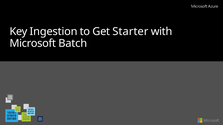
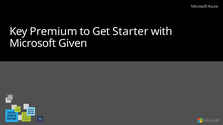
Ingestion: Ingestion -> Premium
Batch: Batch -> Given
